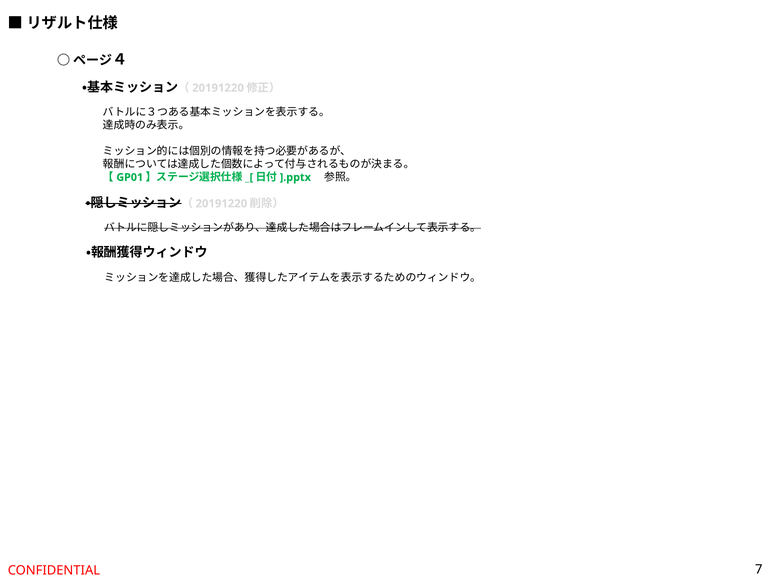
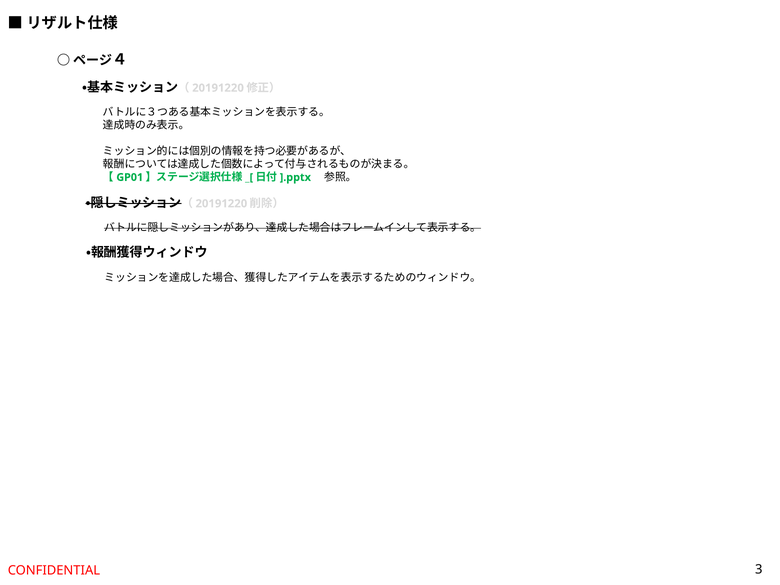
7: 7 -> 3
